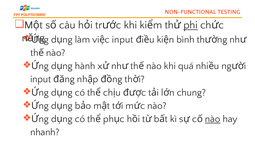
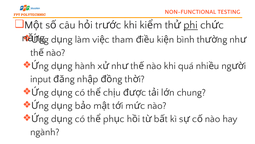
input at (123, 39): input -> tham
nào at (213, 118) underline: present -> none
nhanh: nhanh -> ngành
